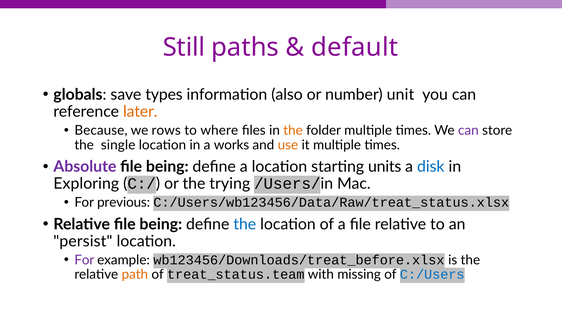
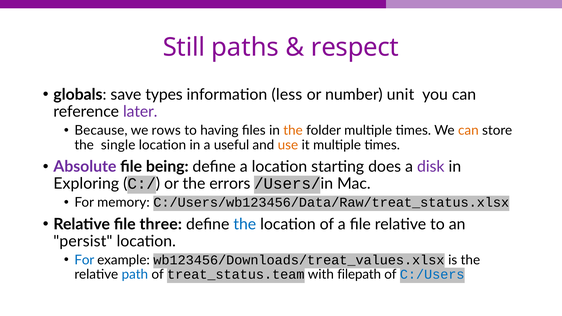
default: default -> respect
also: also -> less
later colour: orange -> purple
where: where -> having
can at (468, 131) colour: purple -> orange
works: works -> useful
units: units -> does
disk colour: blue -> purple
trying: trying -> errors
previous: previous -> memory
Relative file being: being -> three
For at (84, 260) colour: purple -> blue
wb123456/Downloads/treat_before.xlsx: wb123456/Downloads/treat_before.xlsx -> wb123456/Downloads/treat_values.xlsx
path colour: orange -> blue
missing: missing -> filepath
